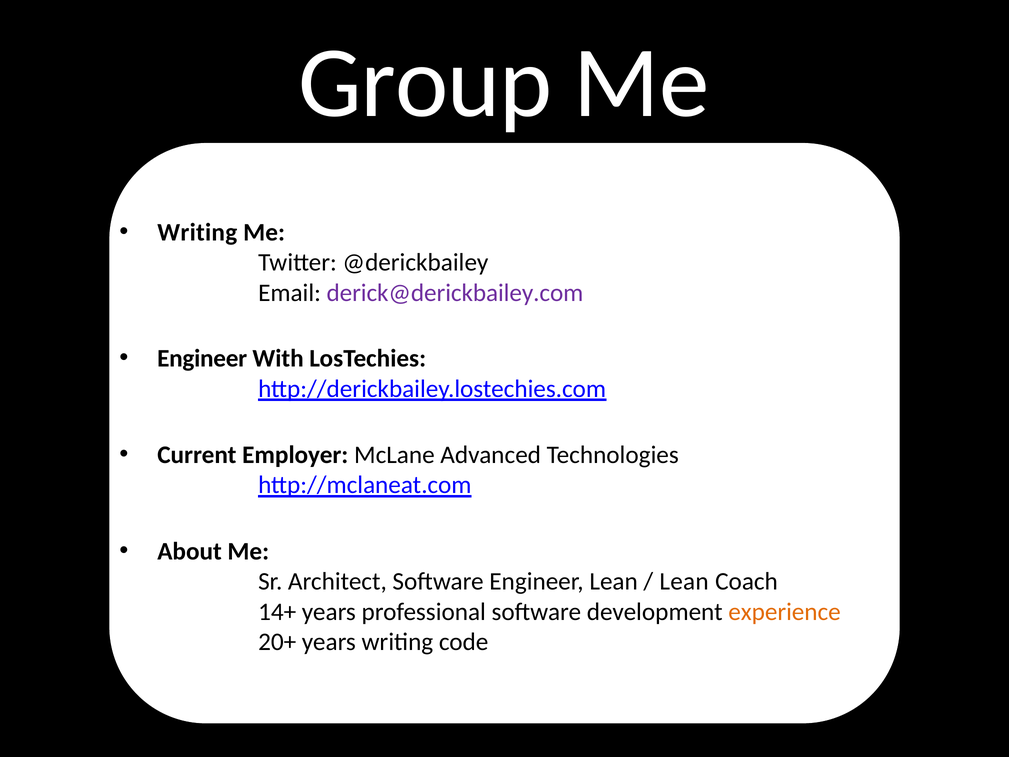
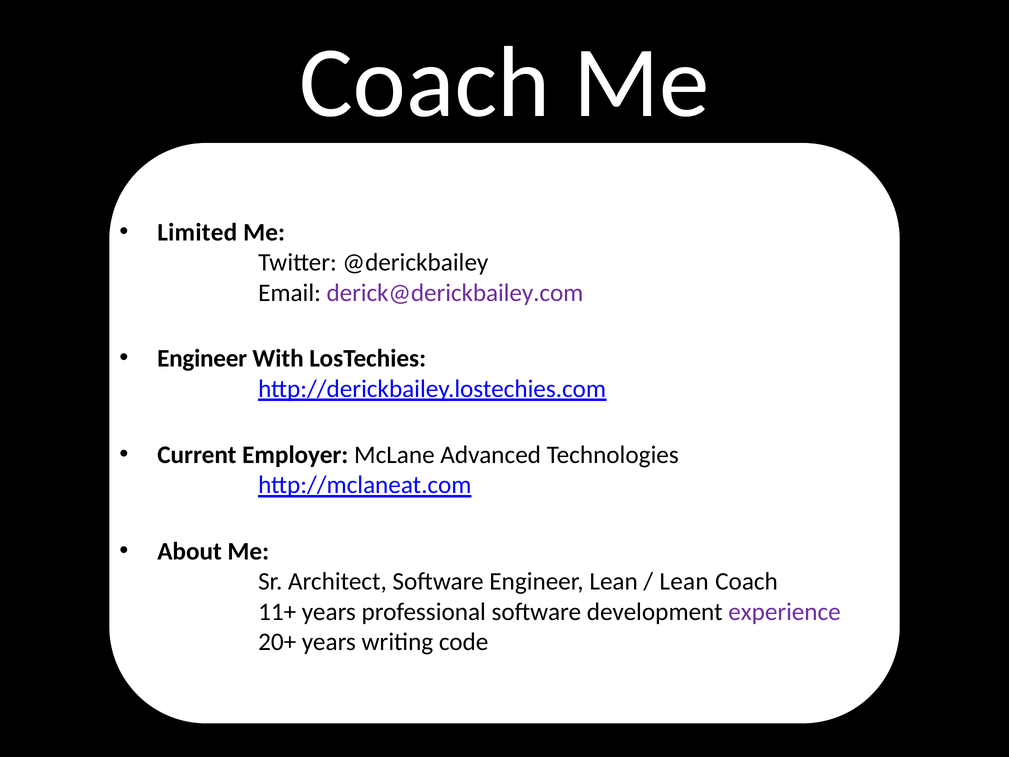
Group at (425, 83): Group -> Coach
Writing at (197, 232): Writing -> Limited
14+: 14+ -> 11+
experience colour: orange -> purple
